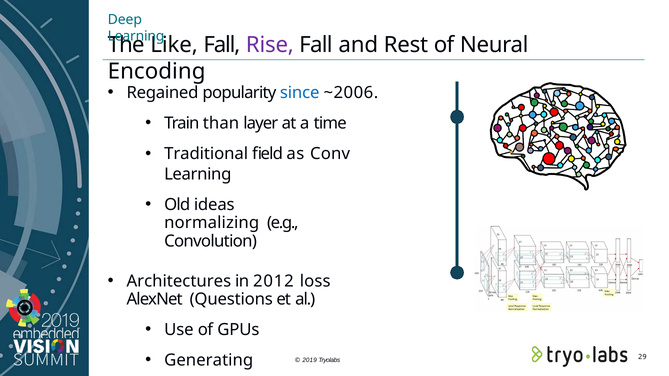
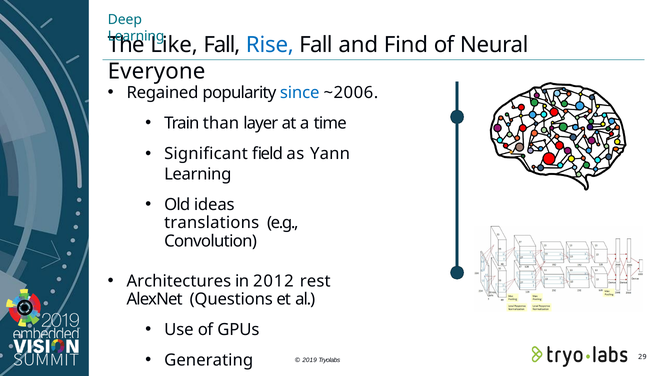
Rise colour: purple -> blue
Rest: Rest -> Find
Encoding: Encoding -> Everyone
Traditional: Traditional -> Significant
Conv: Conv -> Yann
normalizing: normalizing -> translations
loss: loss -> rest
